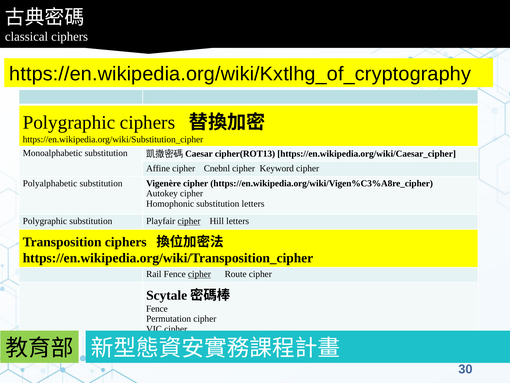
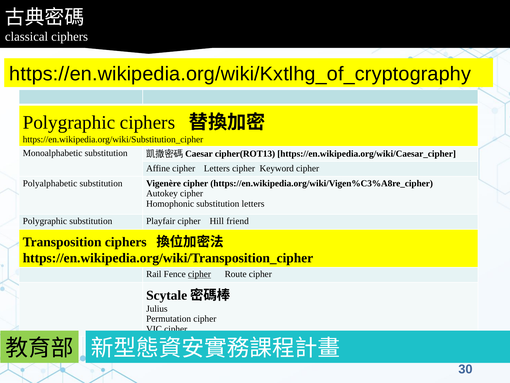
cipher Cnebnl: Cnebnl -> Letters
cipher at (189, 221) underline: present -> none
Hill letters: letters -> friend
Fence at (157, 308): Fence -> Julius
